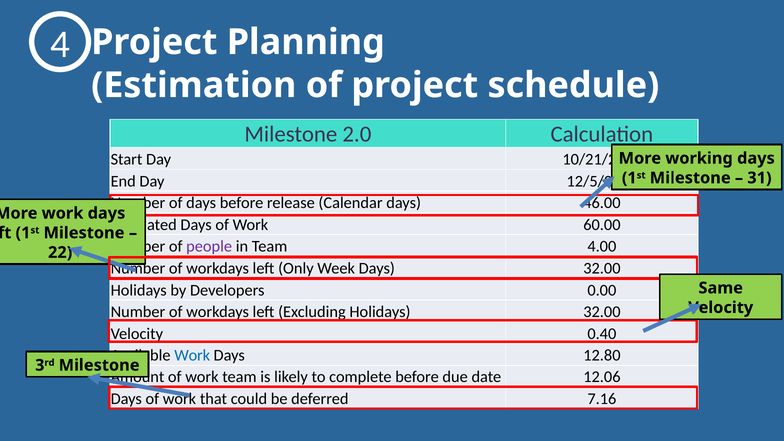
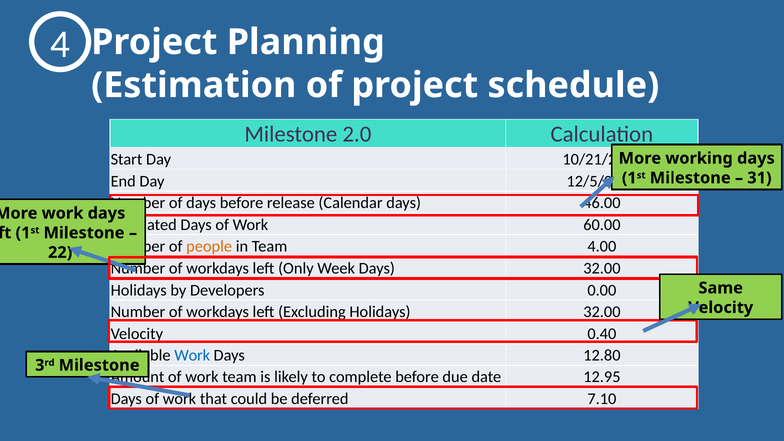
people colour: purple -> orange
12.06: 12.06 -> 12.95
7.16: 7.16 -> 7.10
